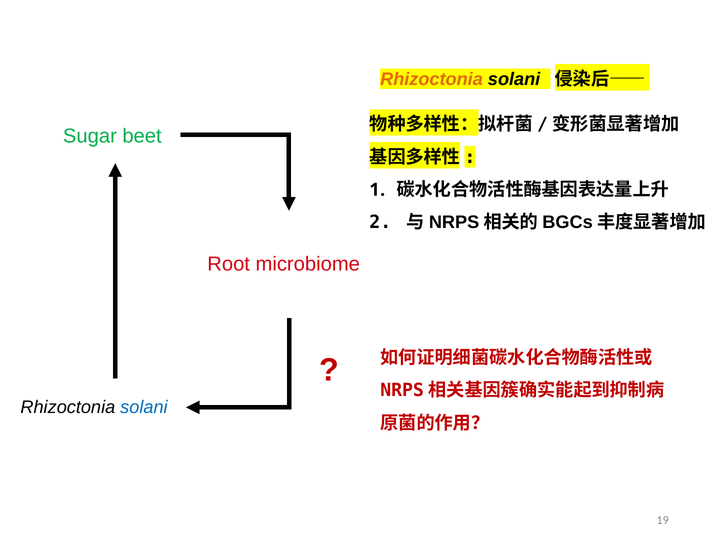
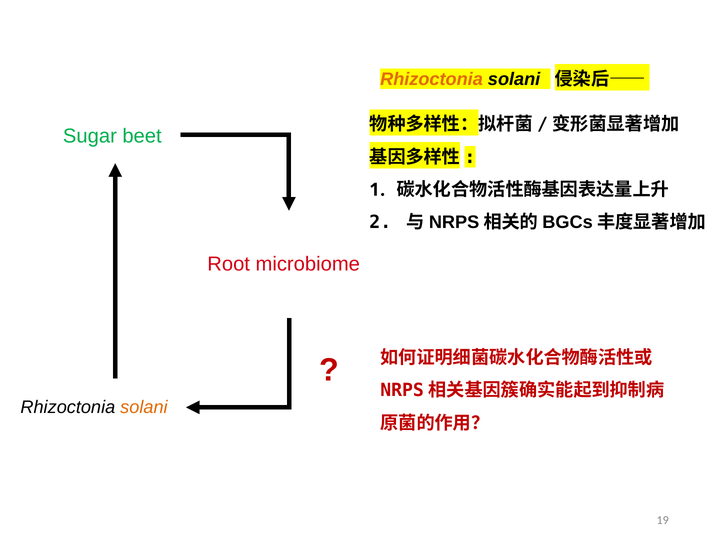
solani at (144, 407) colour: blue -> orange
